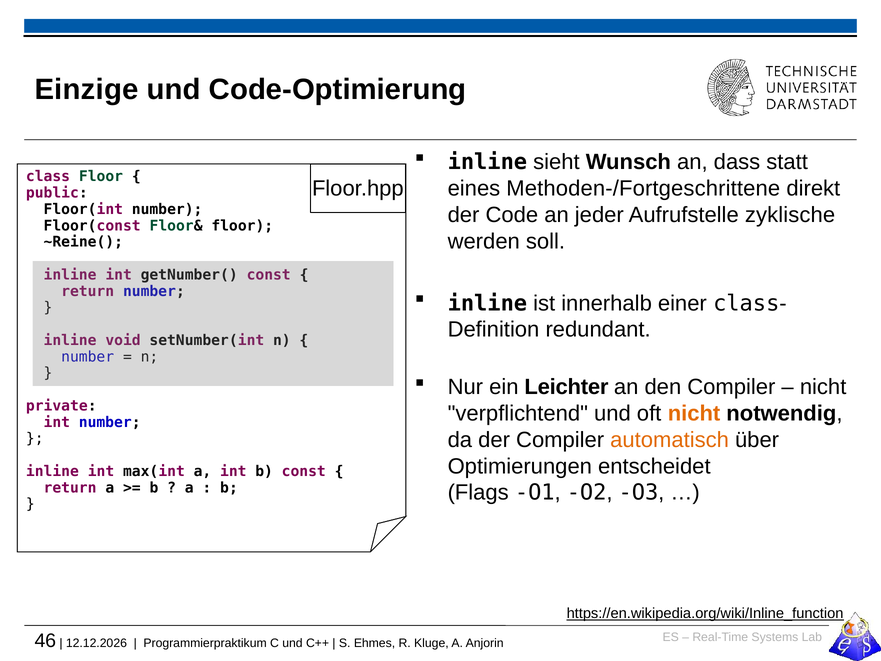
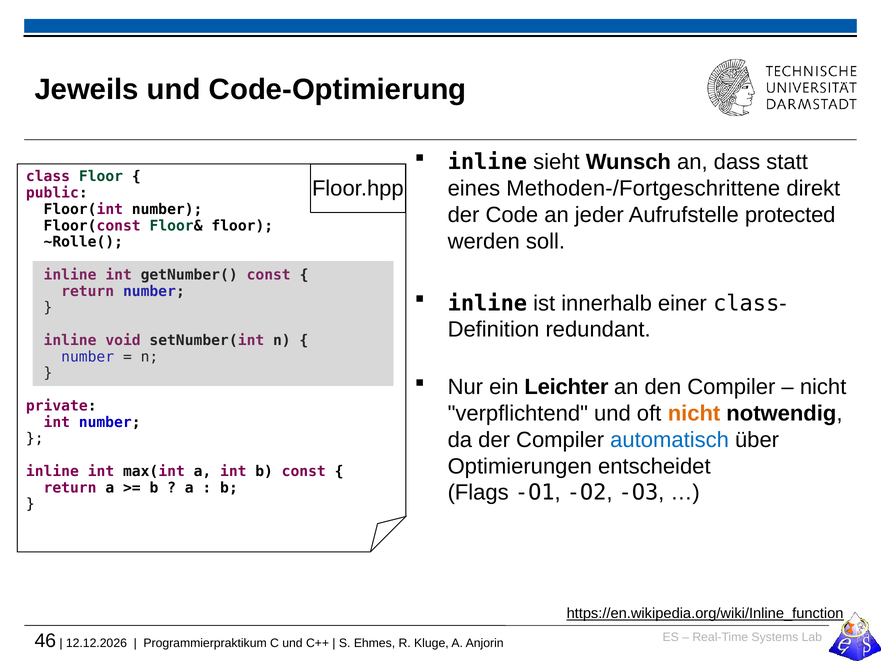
Einzige: Einzige -> Jeweils
zyklische: zyklische -> protected
~Reine(: ~Reine( -> ~Rolle(
automatisch colour: orange -> blue
